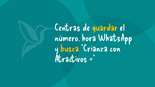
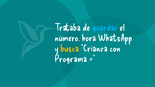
Centras: Centras -> Trataba
guardar colour: yellow -> light blue
Atractivos: Atractivos -> Programa
